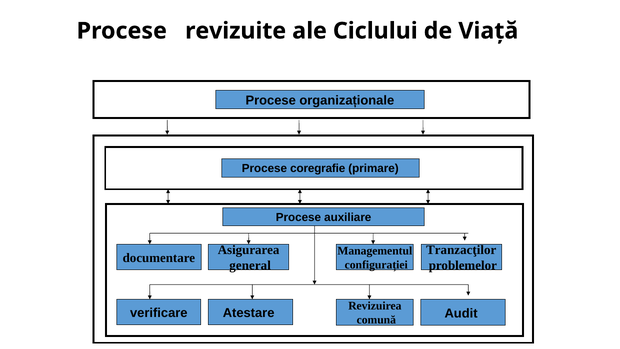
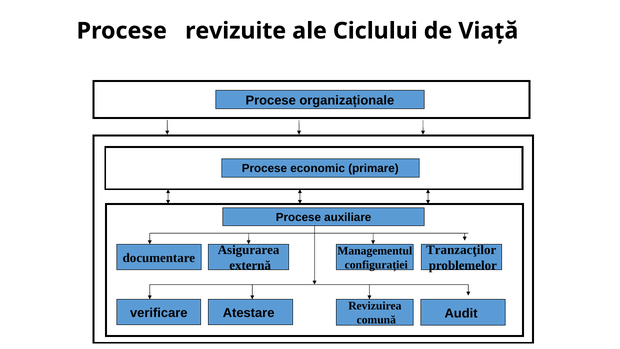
coregrafie: coregrafie -> economic
general: general -> externă
